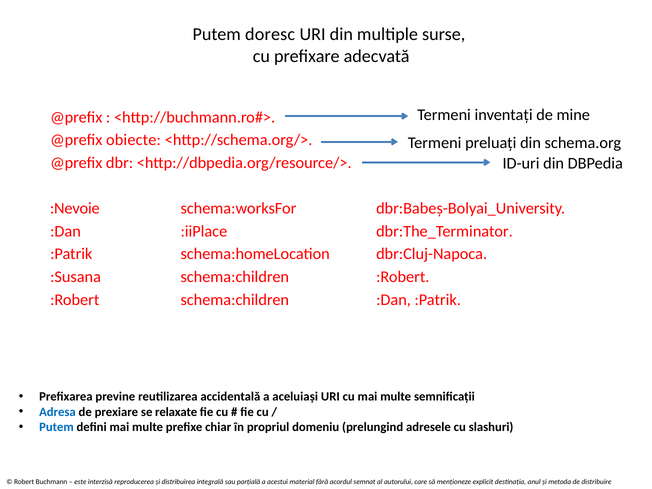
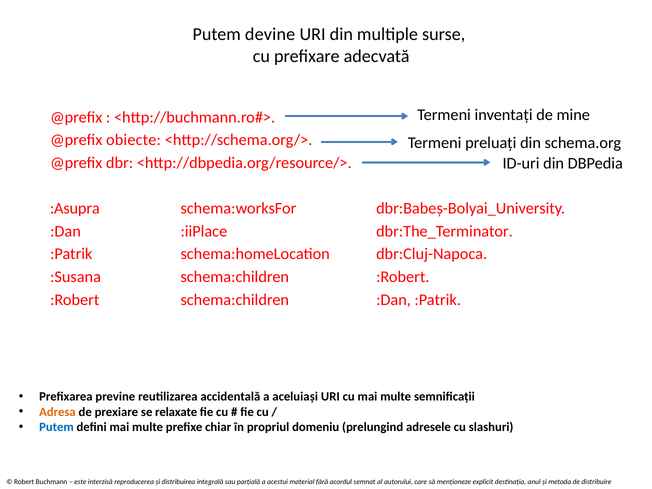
doresc: doresc -> devine
:Nevoie: :Nevoie -> :Asupra
Adresa colour: blue -> orange
